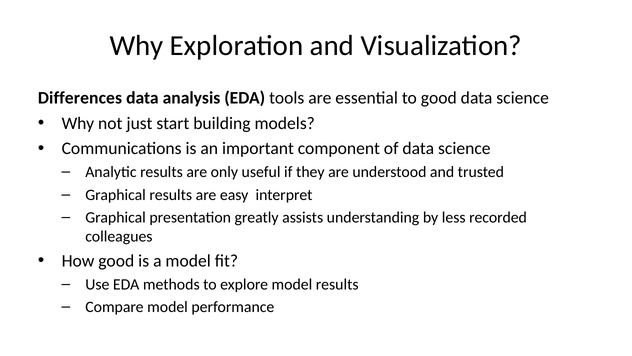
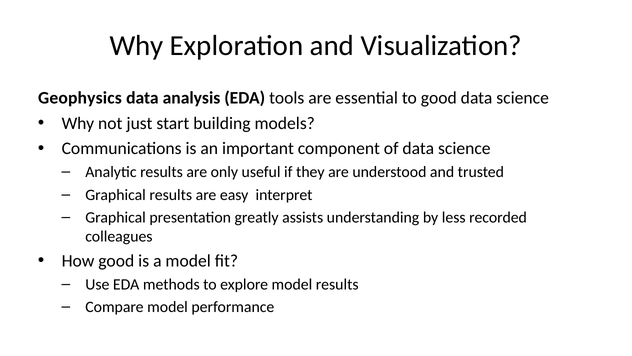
Differences: Differences -> Geophysics
